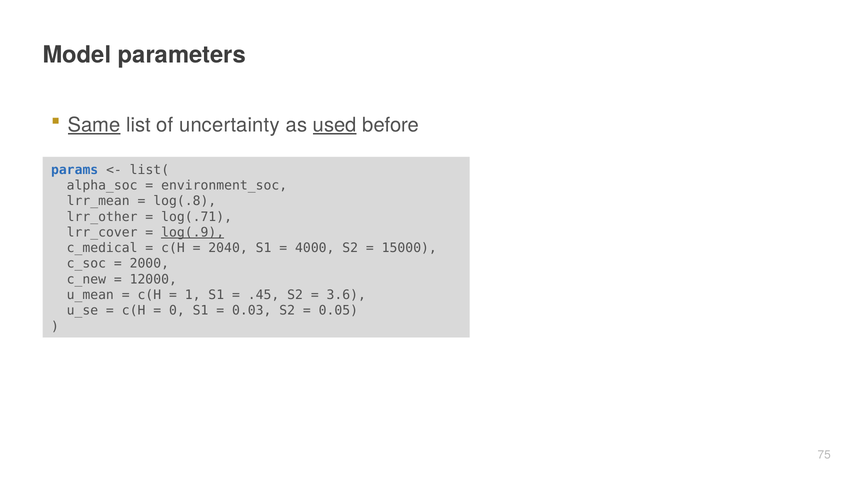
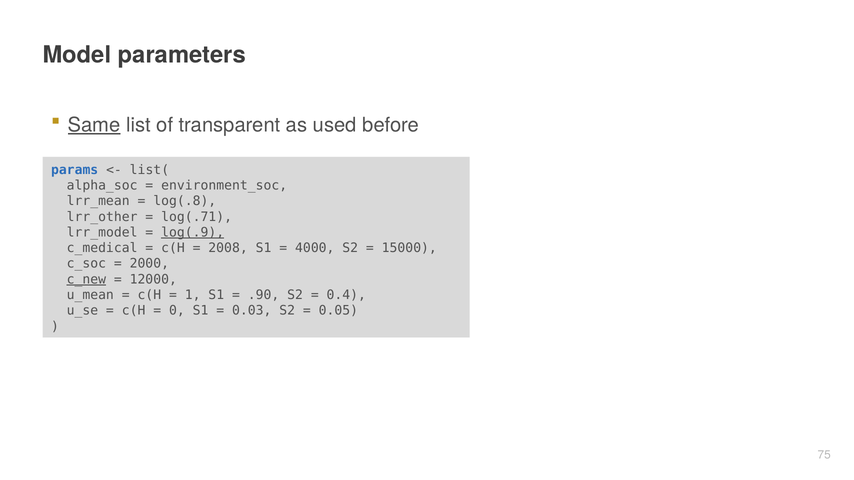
uncertainty: uncertainty -> transparent
used underline: present -> none
lrr_cover: lrr_cover -> lrr_model
2040: 2040 -> 2008
c_new underline: none -> present
.45: .45 -> .90
3.6: 3.6 -> 0.4
